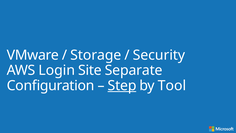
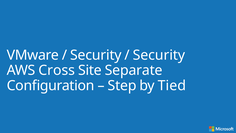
Storage at (96, 55): Storage -> Security
Login: Login -> Cross
Step underline: present -> none
Tool: Tool -> Tied
